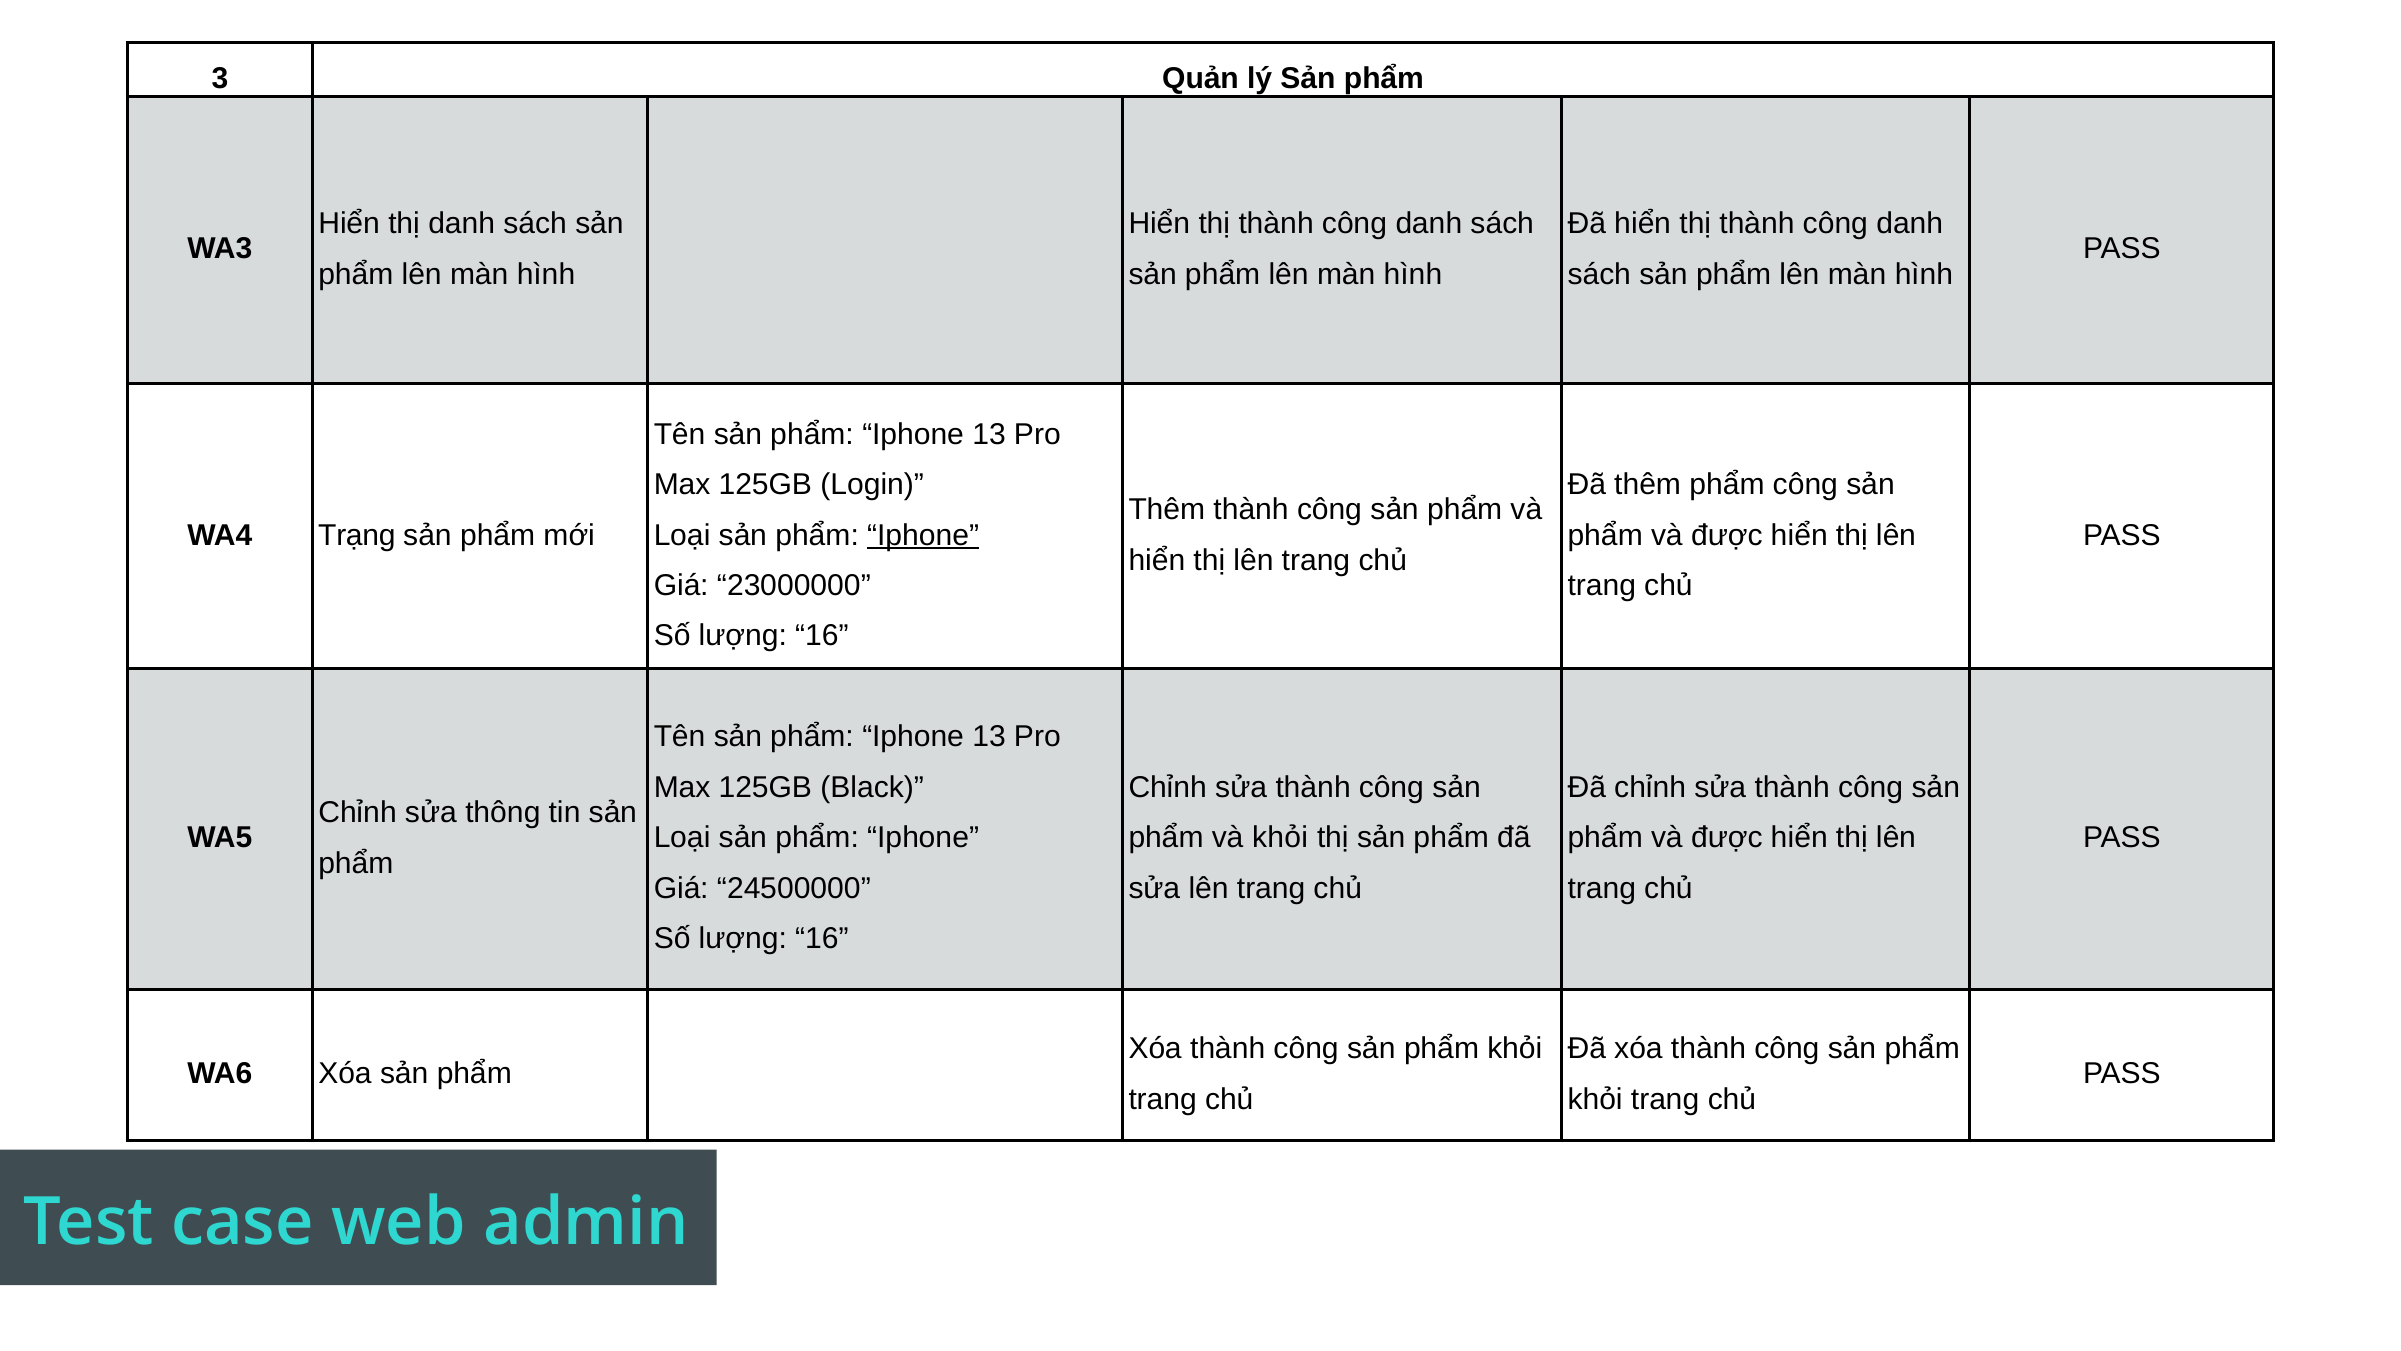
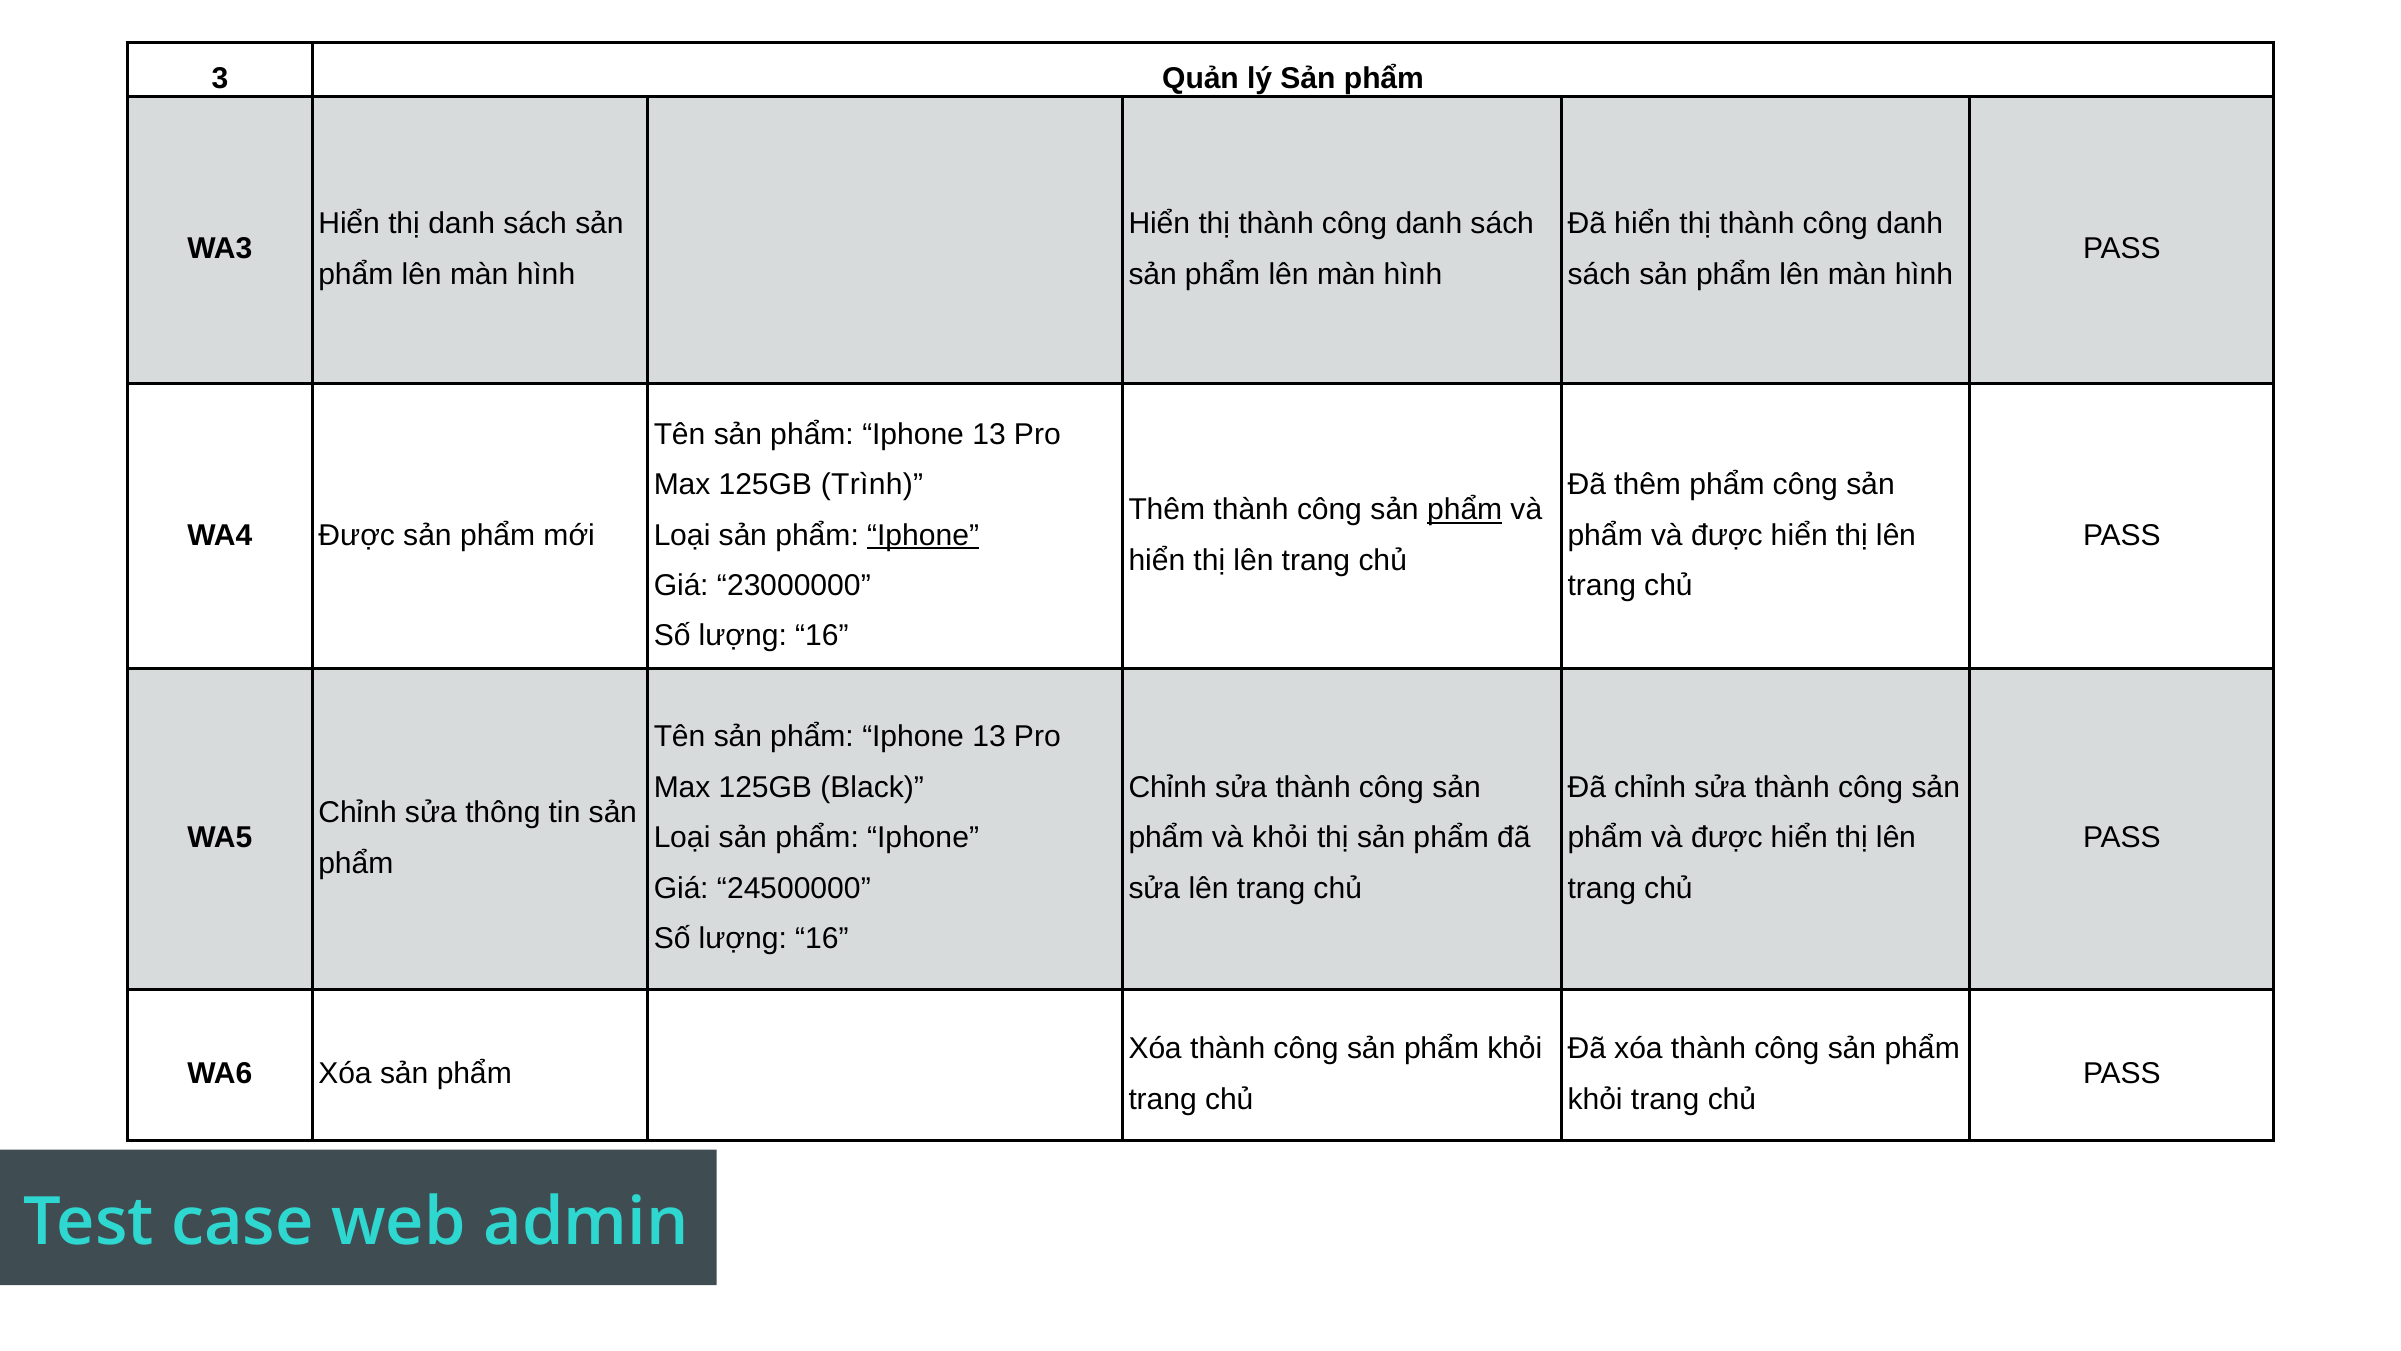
Login: Login -> Trình
phẩm at (1465, 510) underline: none -> present
WA4 Trạng: Trạng -> Được
